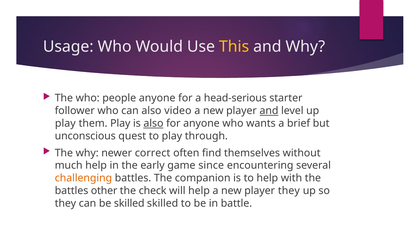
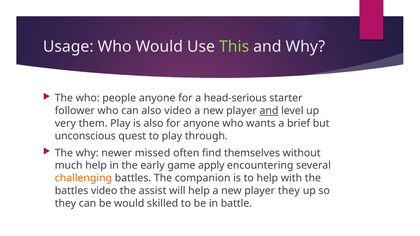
This colour: yellow -> light green
play at (65, 123): play -> very
also at (153, 123) underline: present -> none
correct: correct -> missed
since: since -> apply
battles other: other -> video
check: check -> assist
be skilled: skilled -> would
